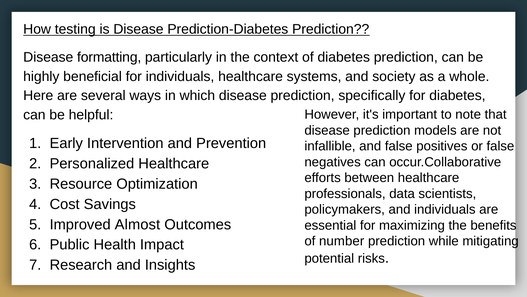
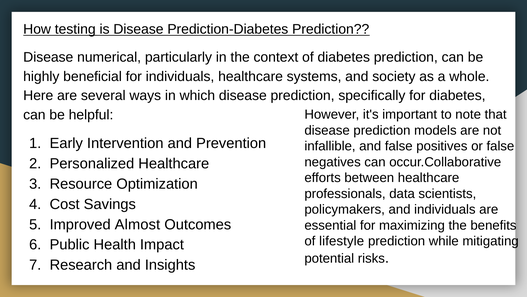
formatting: formatting -> numerical
number: number -> lifestyle
